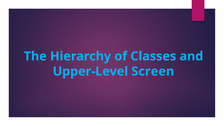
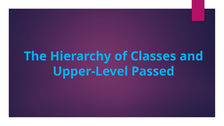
Screen: Screen -> Passed
